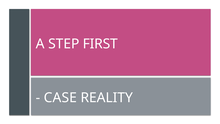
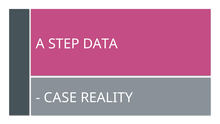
FIRST: FIRST -> DATA
